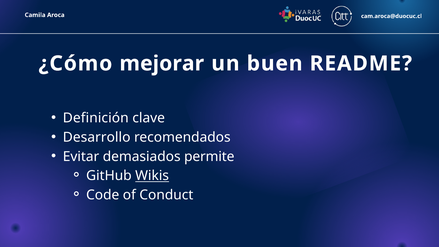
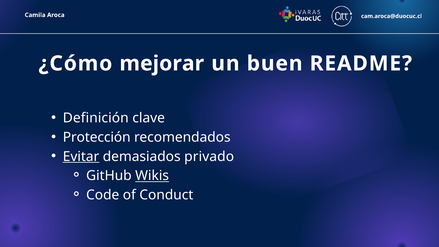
Desarrollo: Desarrollo -> Protección
Evitar underline: none -> present
permite: permite -> privado
